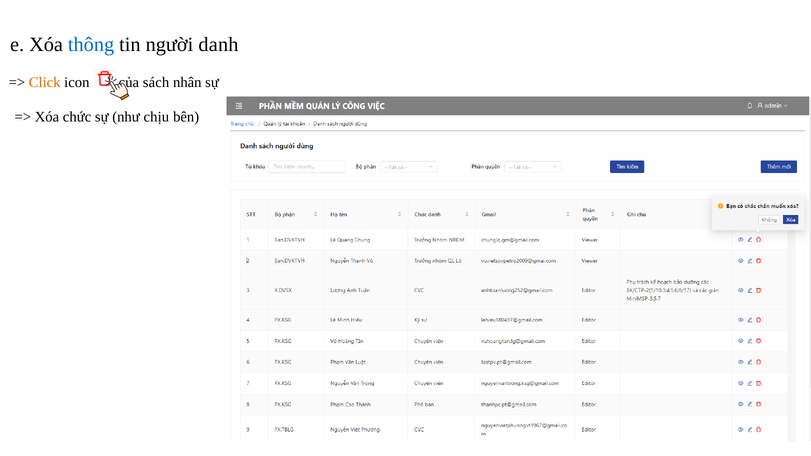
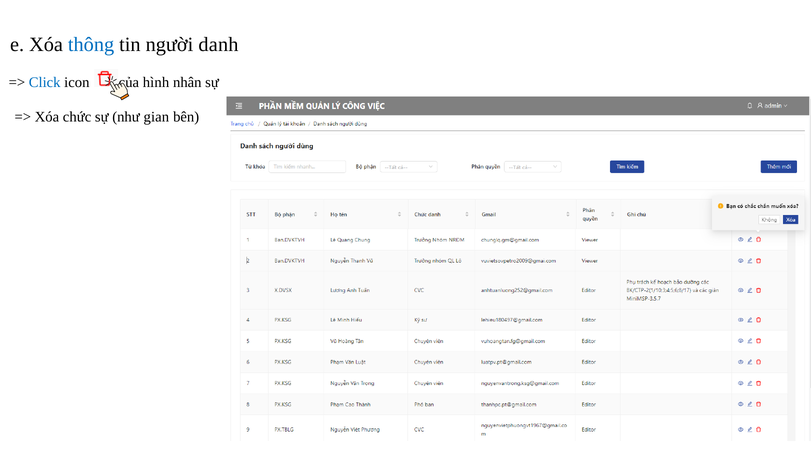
Click colour: orange -> blue
sách: sách -> hình
chịu: chịu -> gian
